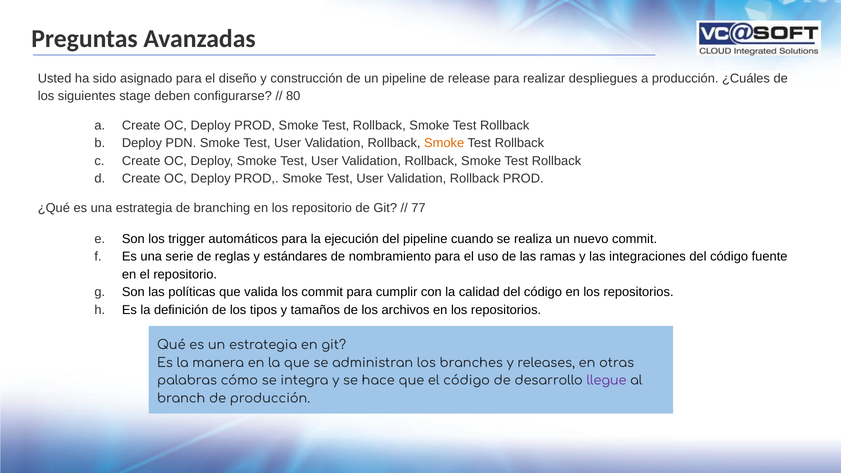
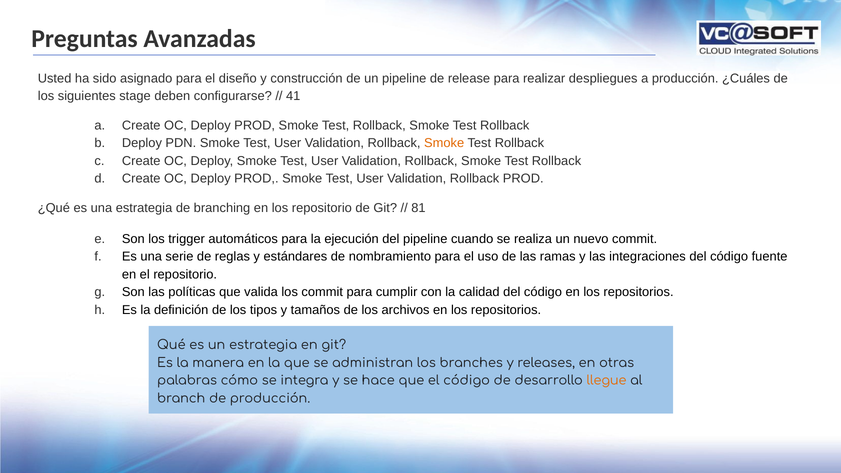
80: 80 -> 41
77: 77 -> 81
llegue colour: purple -> orange
